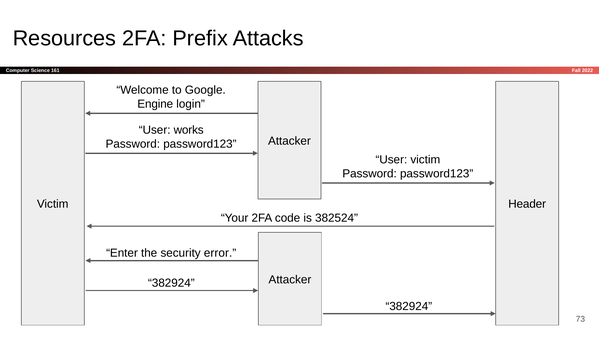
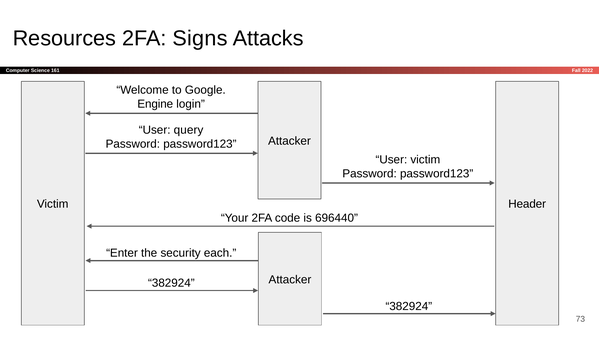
Prefix: Prefix -> Signs
works: works -> query
382524: 382524 -> 696440
error: error -> each
